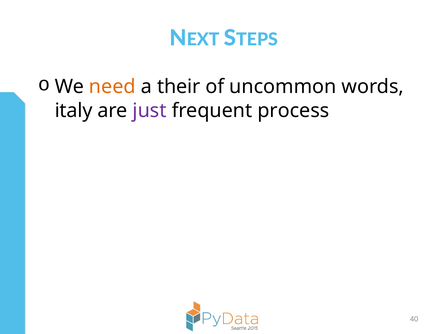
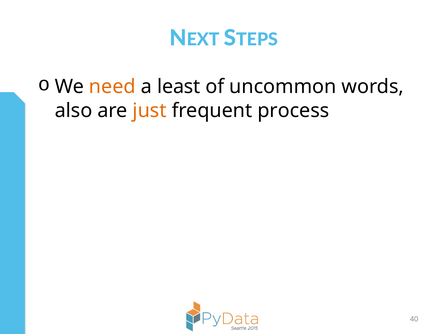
their: their -> least
italy: italy -> also
just colour: purple -> orange
